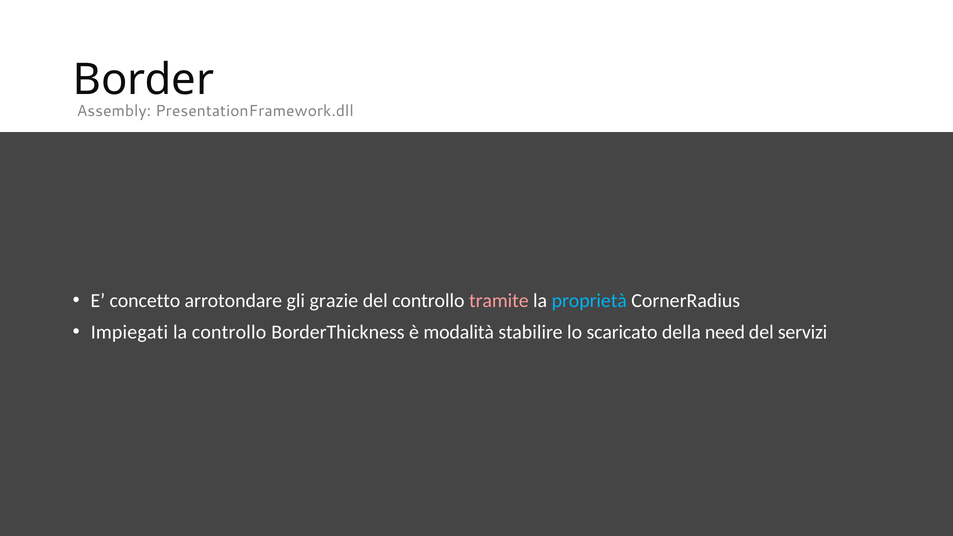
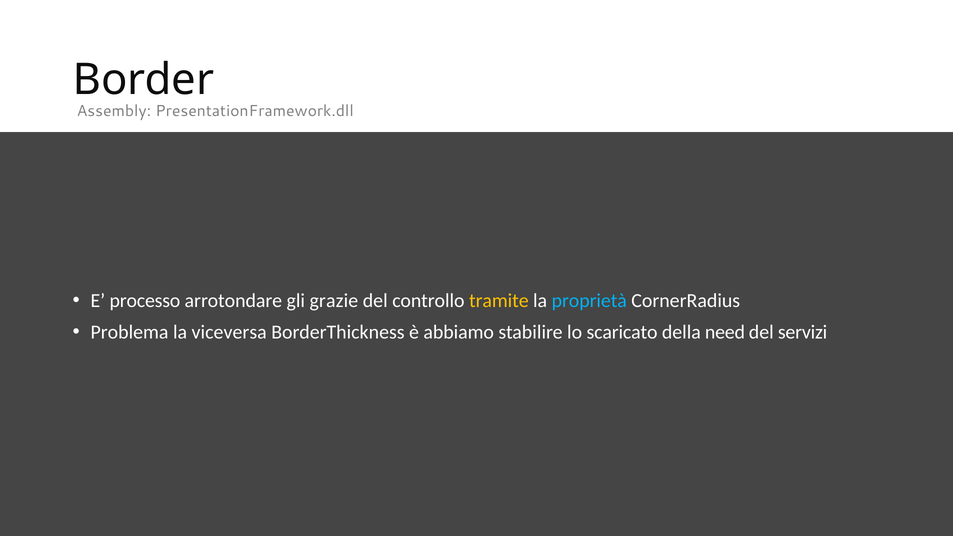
concetto: concetto -> processo
tramite colour: pink -> yellow
Impiegati: Impiegati -> Problema
la controllo: controllo -> viceversa
modalità: modalità -> abbiamo
